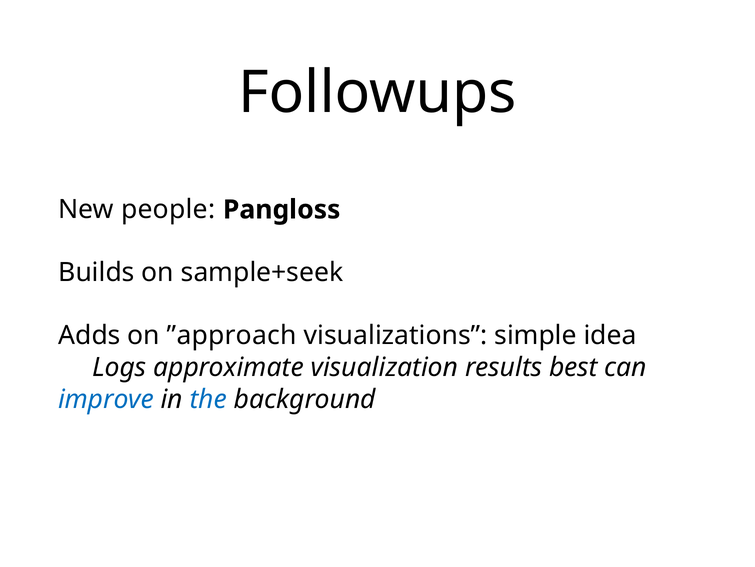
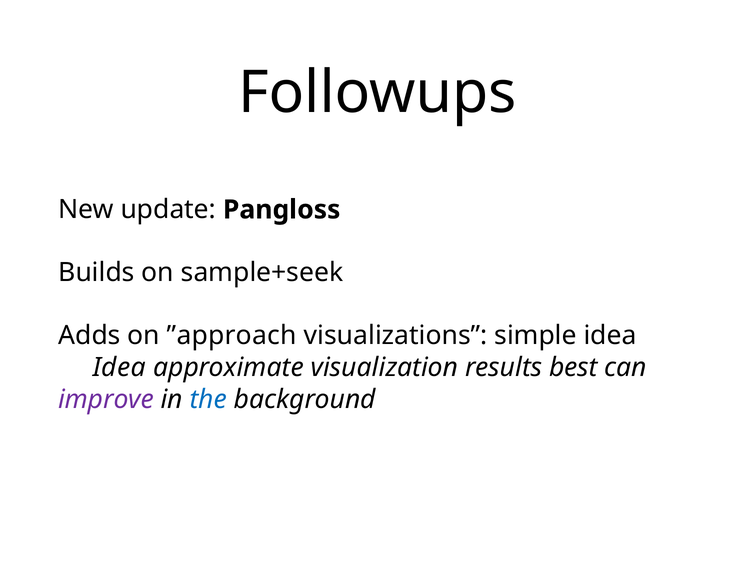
people: people -> update
Logs at (119, 367): Logs -> Idea
improve colour: blue -> purple
